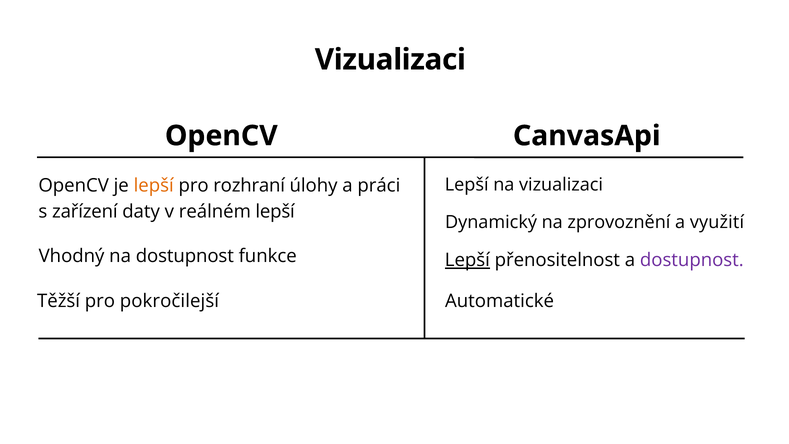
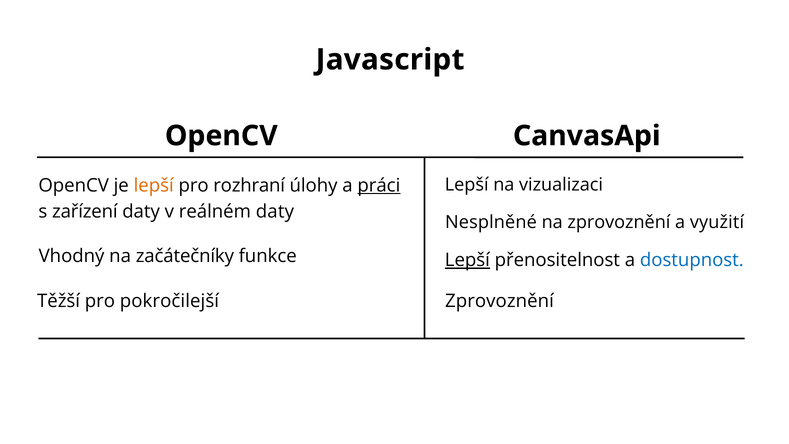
Vizualizaci at (390, 60): Vizualizaci -> Javascript
práci underline: none -> present
reálném lepší: lepší -> daty
Dynamický: Dynamický -> Nesplněné
na dostupnost: dostupnost -> začátečníky
dostupnost at (692, 260) colour: purple -> blue
Automatické at (500, 301): Automatické -> Zprovoznění
